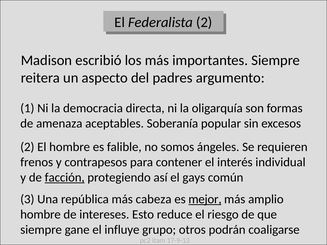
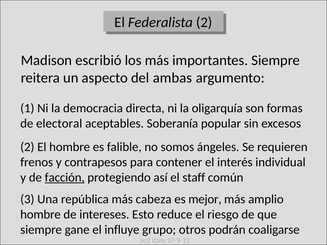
padres: padres -> ambas
amenaza: amenaza -> electoral
gays: gays -> staff
mejor underline: present -> none
